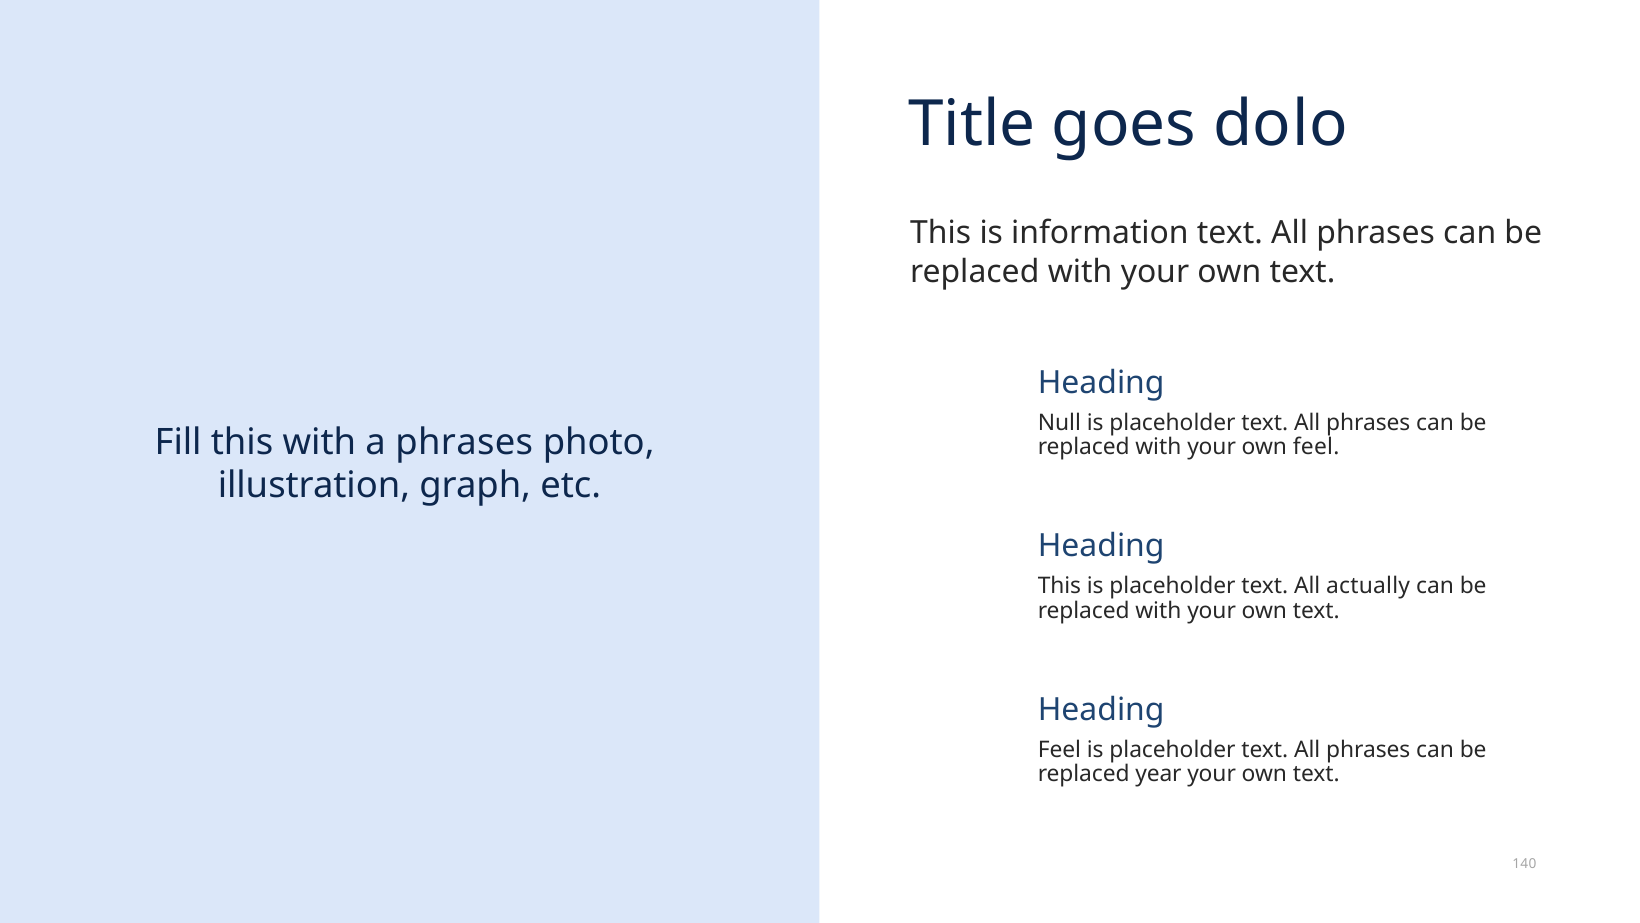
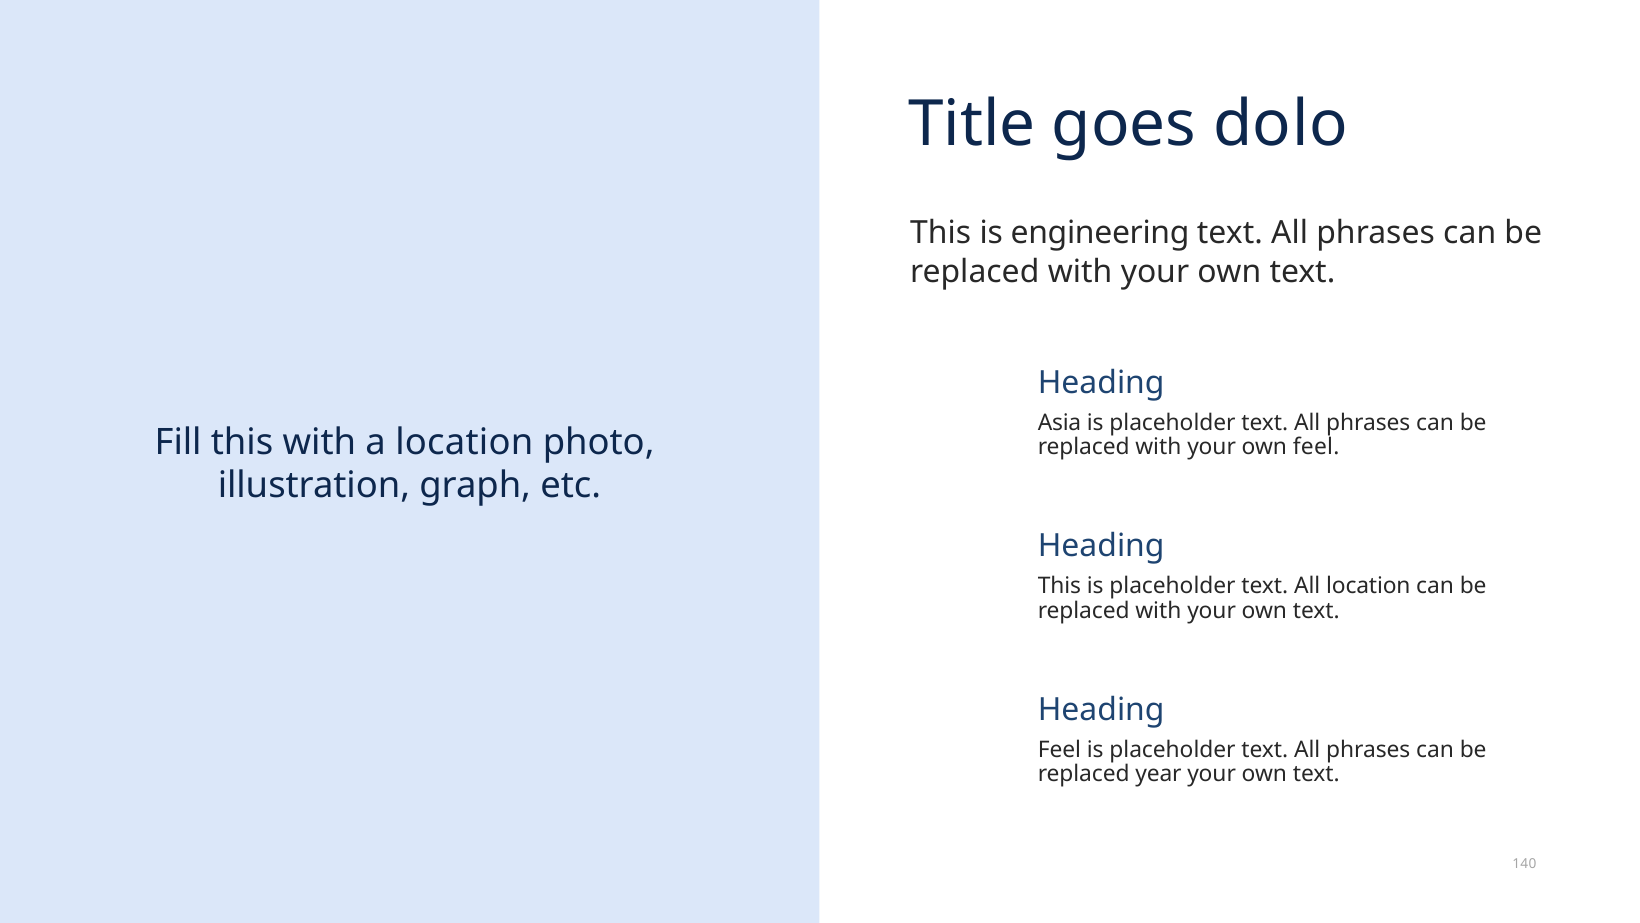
information: information -> engineering
Null: Null -> Asia
a phrases: phrases -> location
All actually: actually -> location
